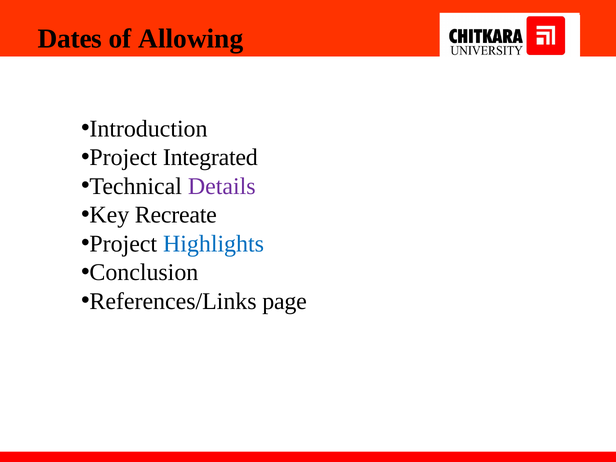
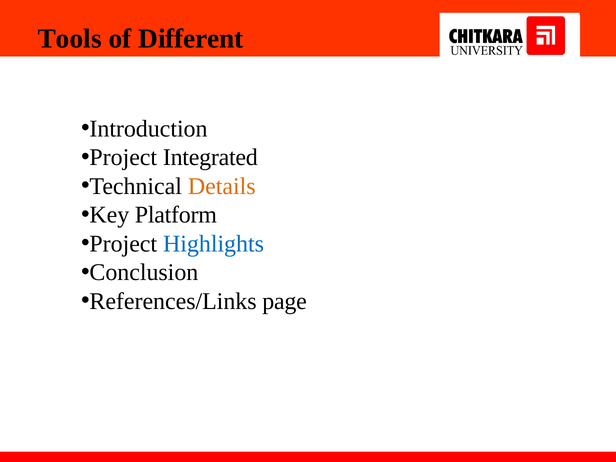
Dates: Dates -> Tools
Allowing: Allowing -> Different
Details colour: purple -> orange
Recreate: Recreate -> Platform
